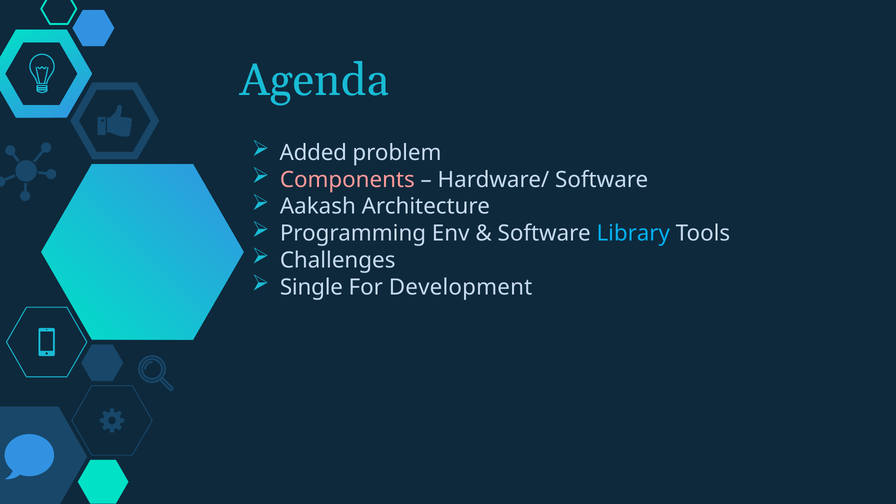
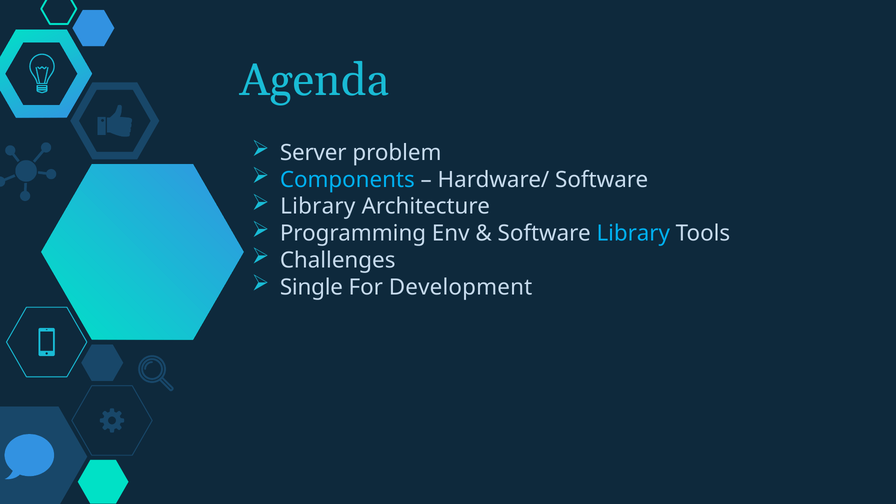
Added: Added -> Server
Components colour: pink -> light blue
Aakash at (318, 207): Aakash -> Library
